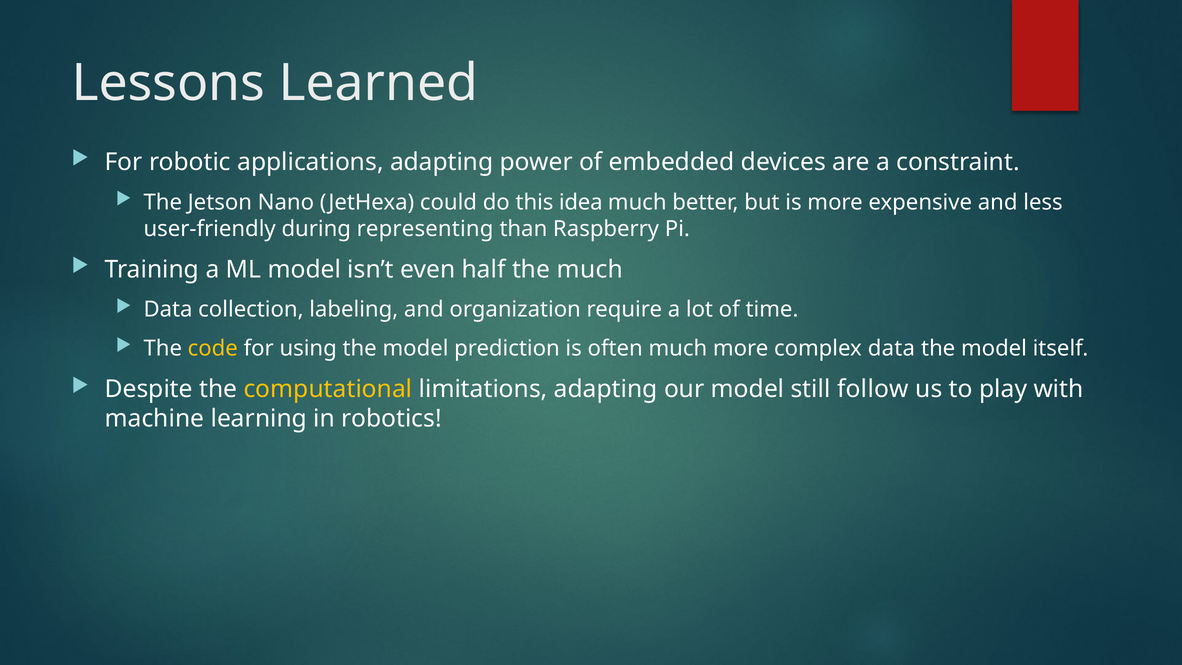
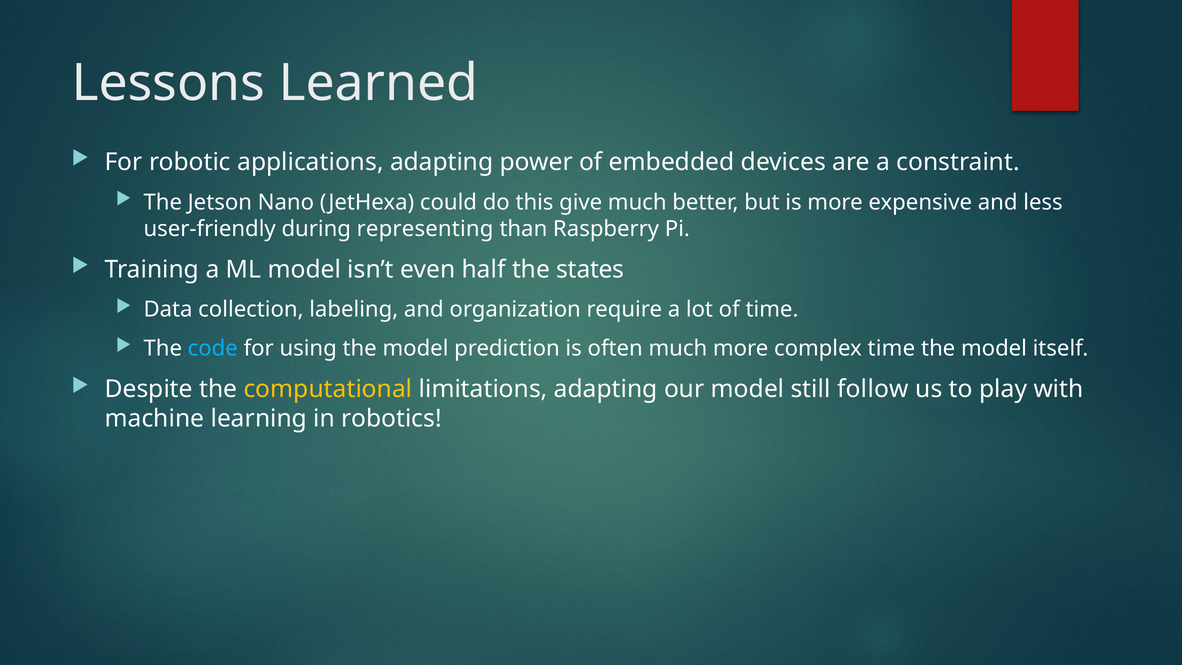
idea: idea -> give
the much: much -> states
code colour: yellow -> light blue
complex data: data -> time
